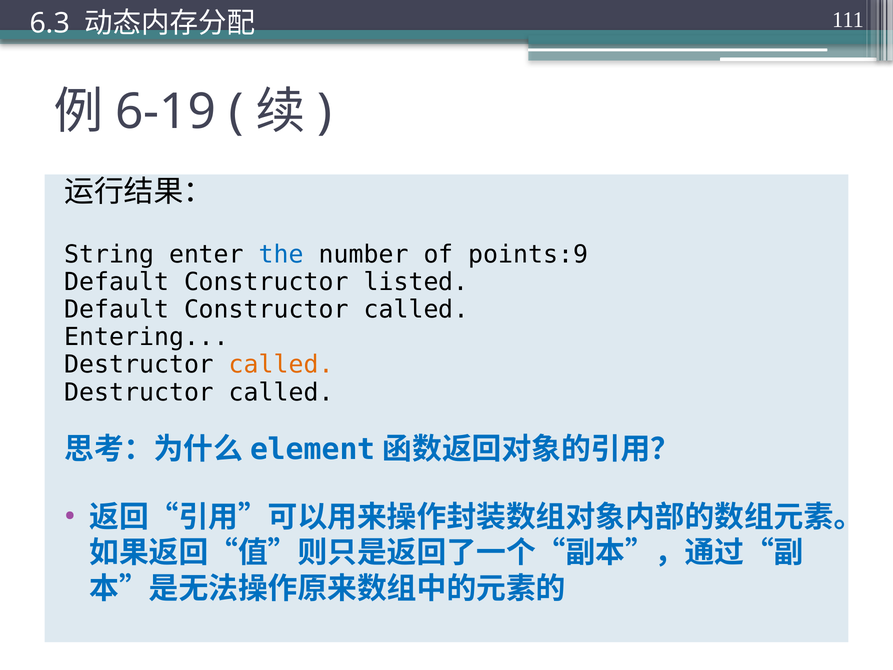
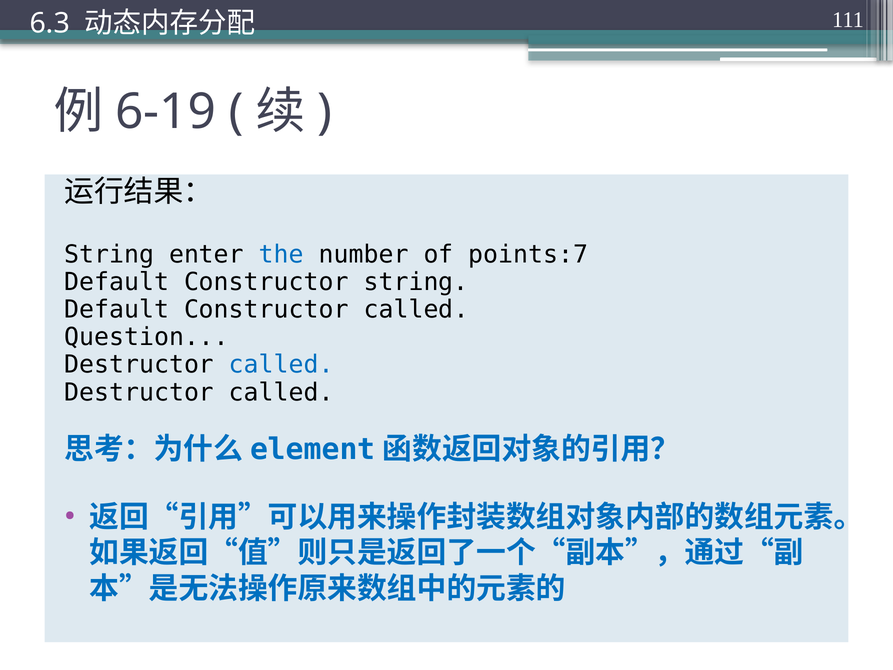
points:9: points:9 -> points:7
Constructor listed: listed -> string
Entering: Entering -> Question
called at (281, 365) colour: orange -> blue
